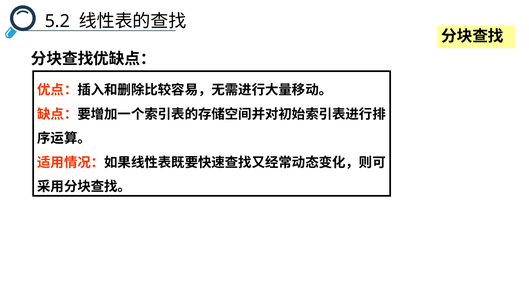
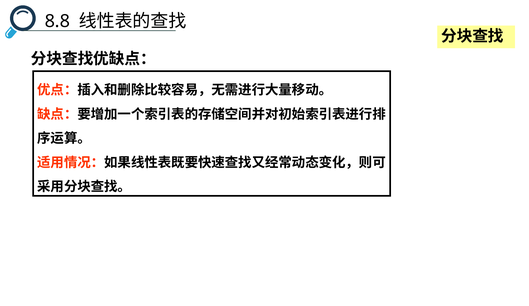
5.2: 5.2 -> 8.8
